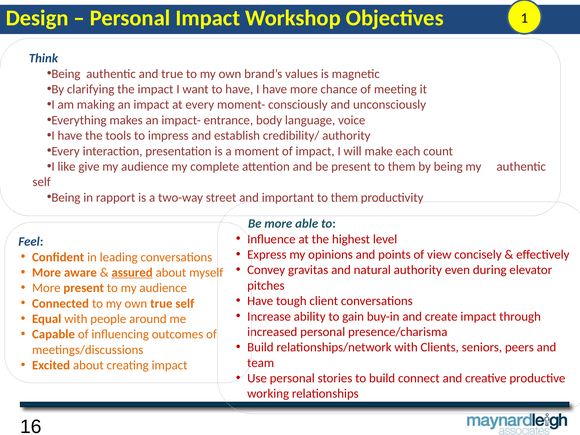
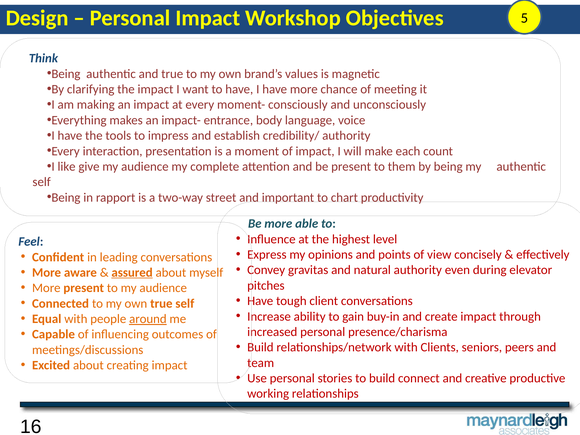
1: 1 -> 5
important to them: them -> chart
around underline: none -> present
